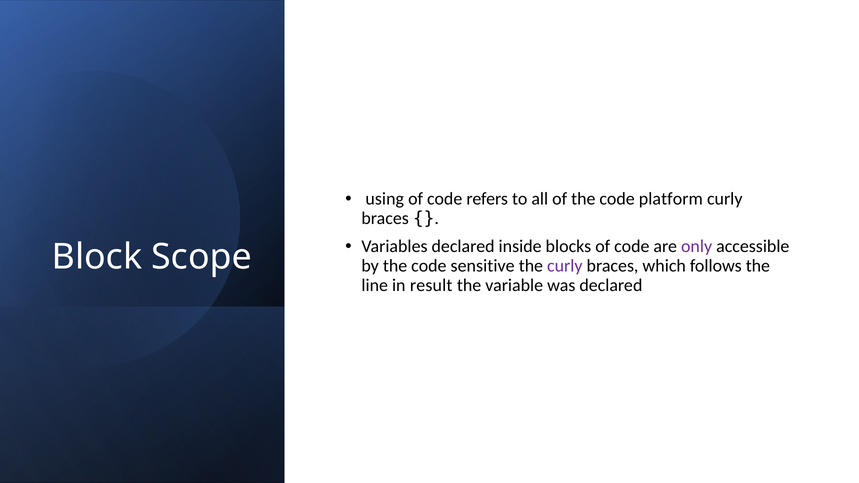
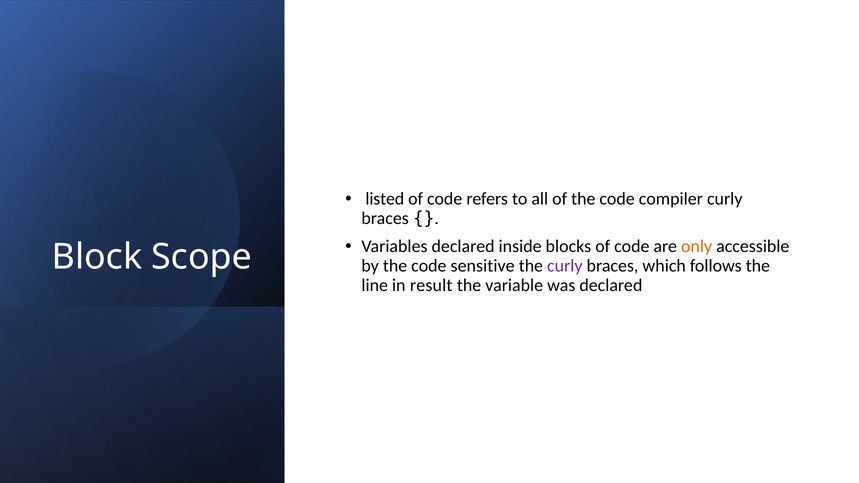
using: using -> listed
platform: platform -> compiler
only colour: purple -> orange
